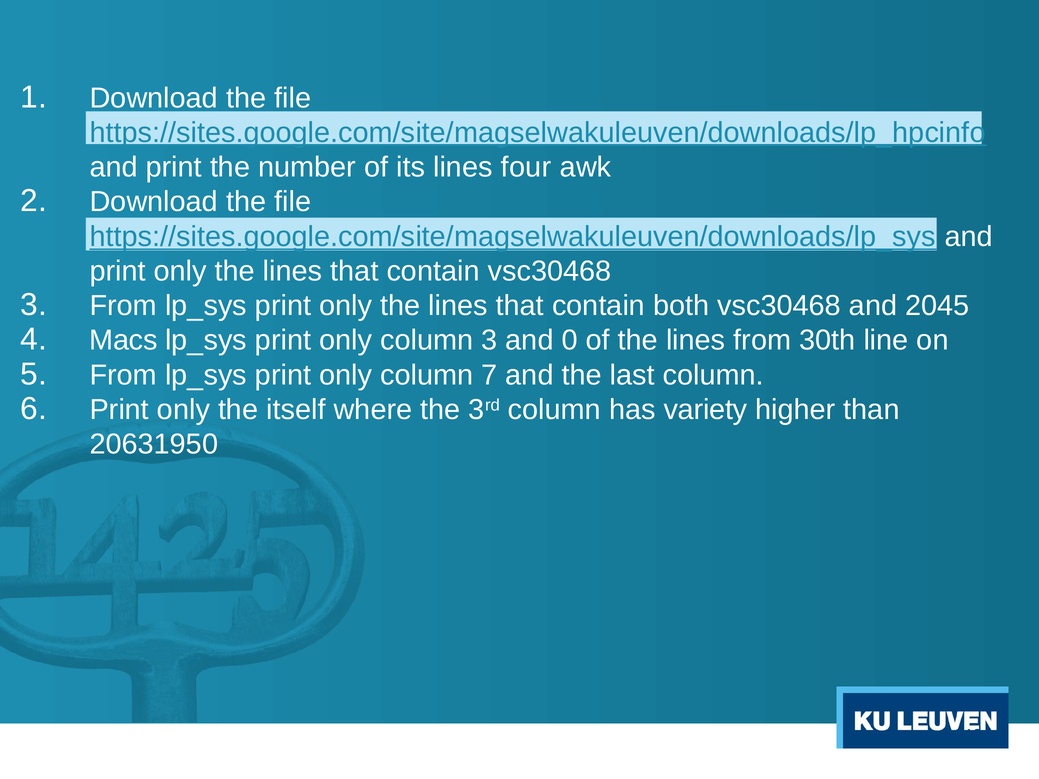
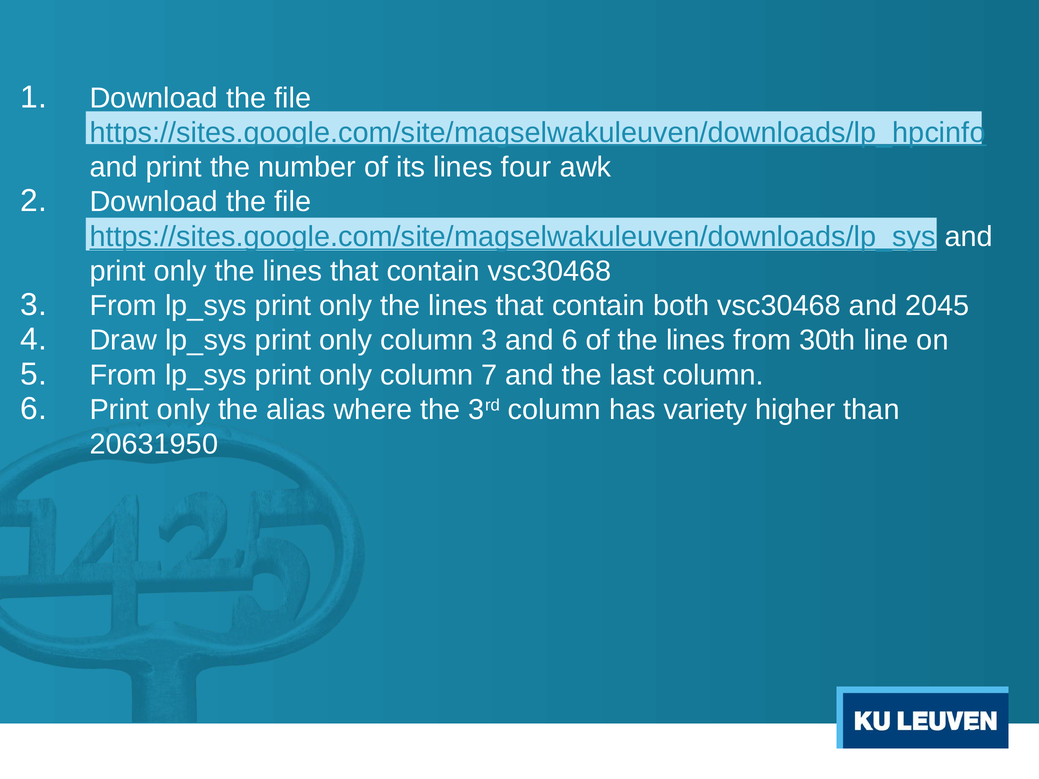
Macs: Macs -> Draw
and 0: 0 -> 6
itself: itself -> alias
